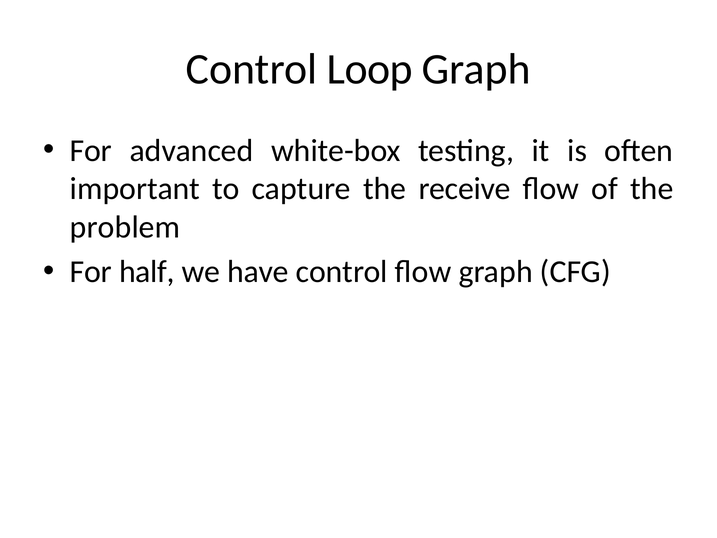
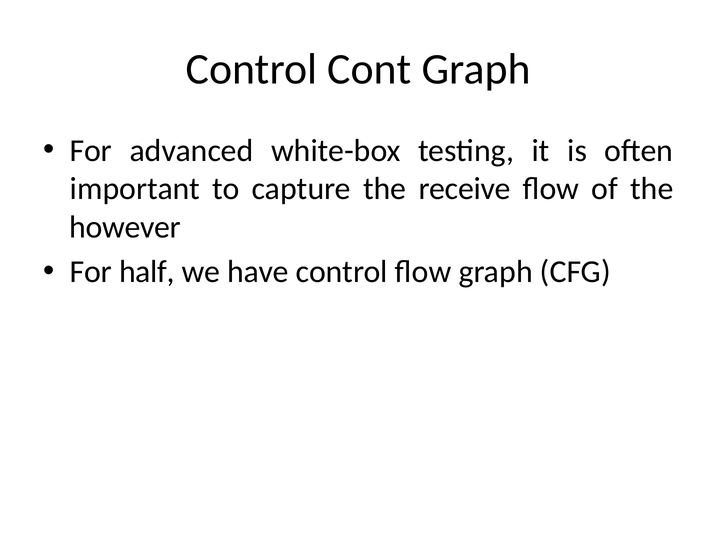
Loop: Loop -> Cont
problem: problem -> however
